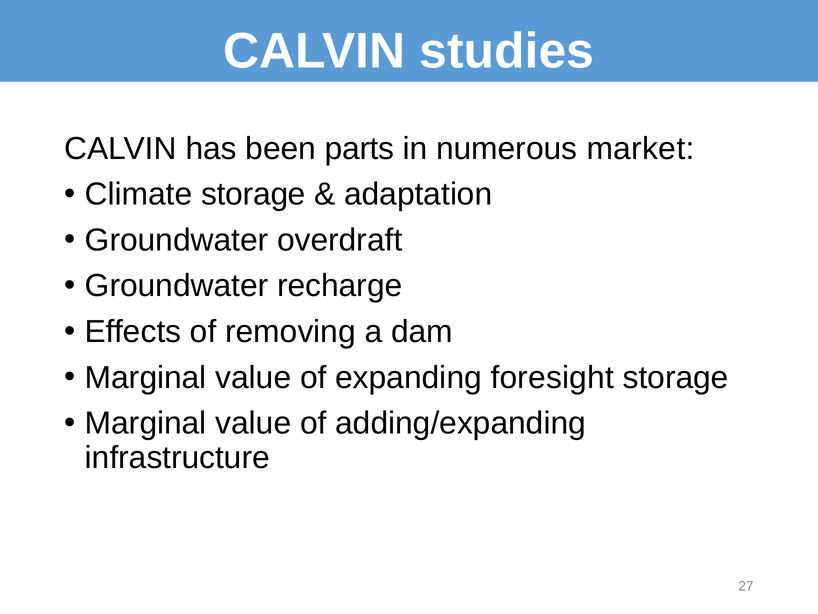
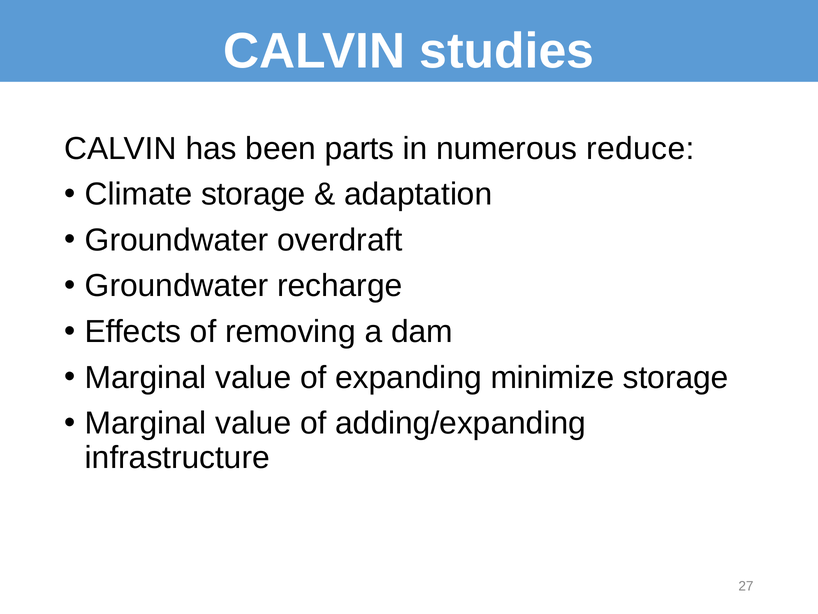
market: market -> reduce
foresight: foresight -> minimize
